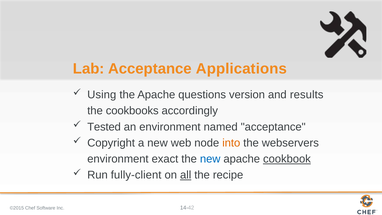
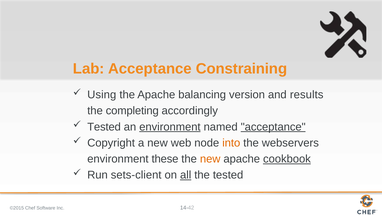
Applications: Applications -> Constraining
questions: questions -> balancing
cookbooks: cookbooks -> completing
environment at (170, 127) underline: none -> present
acceptance at (273, 127) underline: none -> present
exact: exact -> these
new at (210, 159) colour: blue -> orange
fully-client: fully-client -> sets-client
the recipe: recipe -> tested
